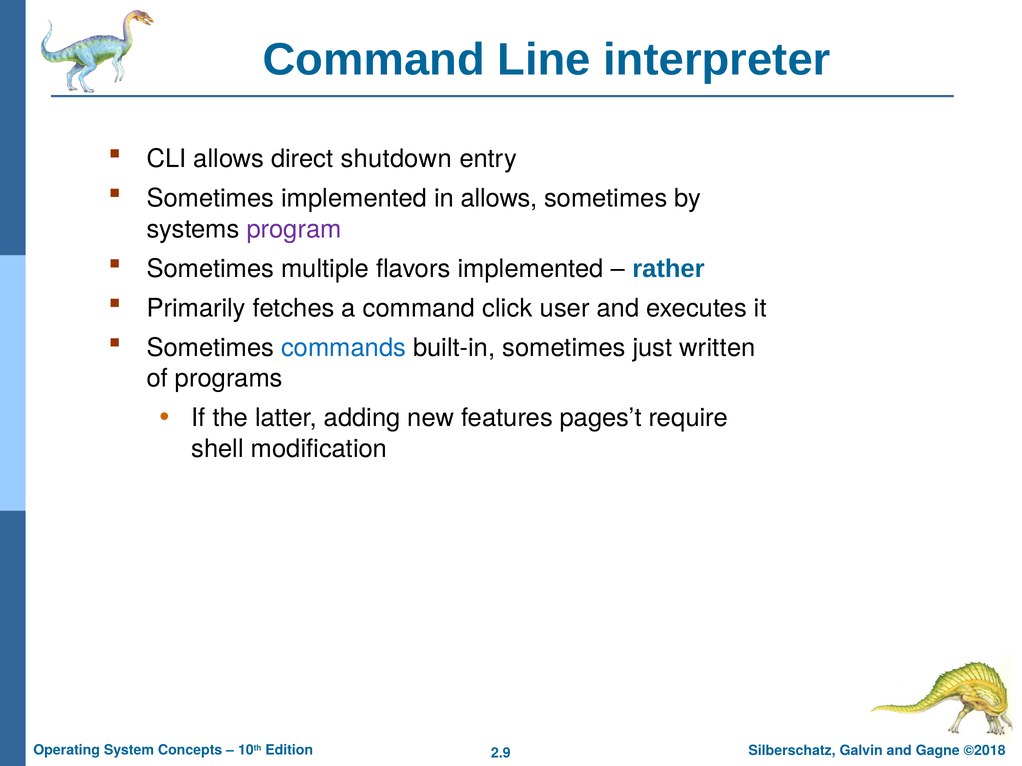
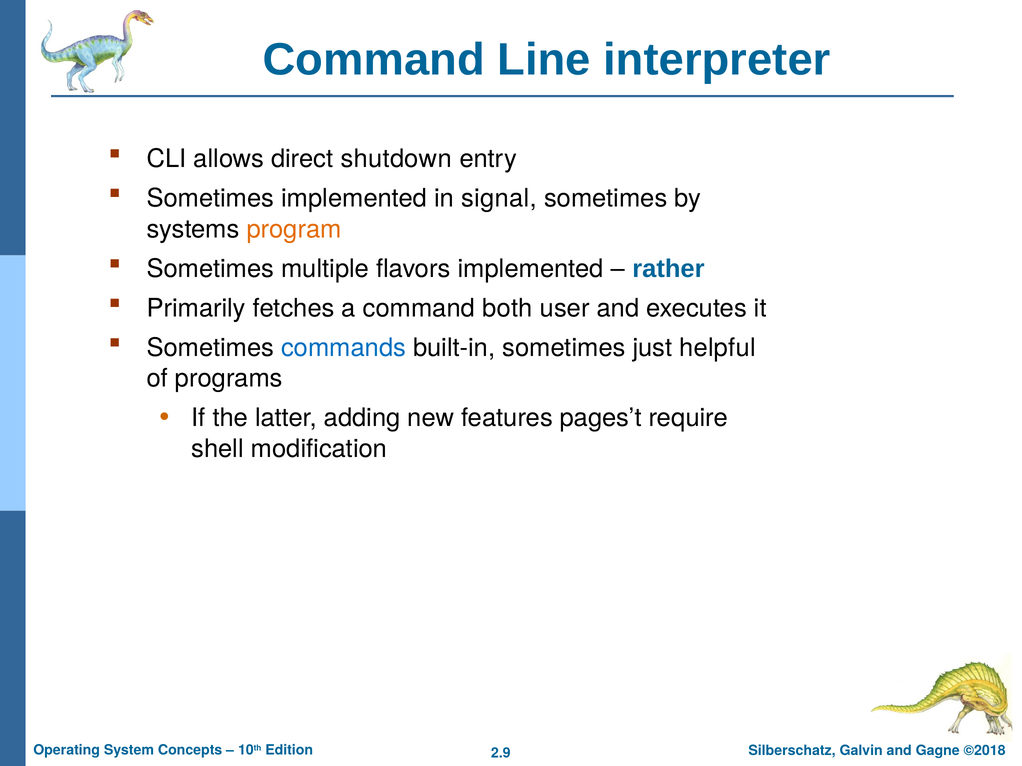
in allows: allows -> signal
program colour: purple -> orange
click: click -> both
written: written -> helpful
